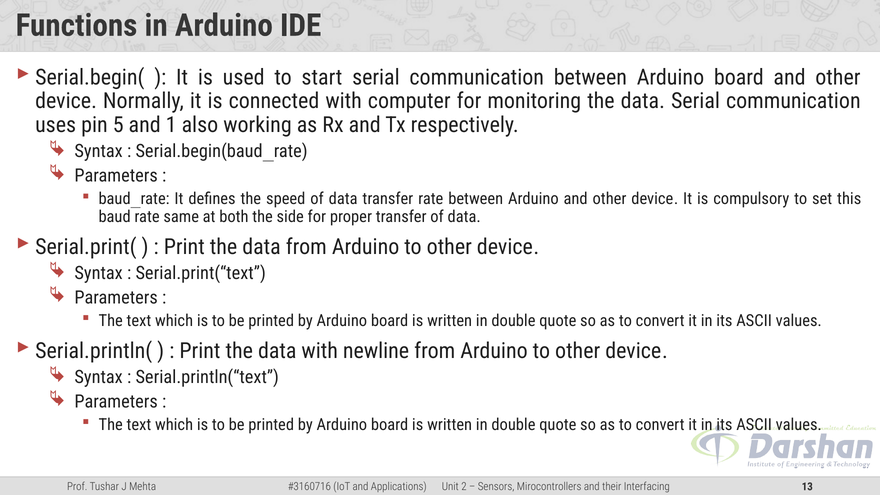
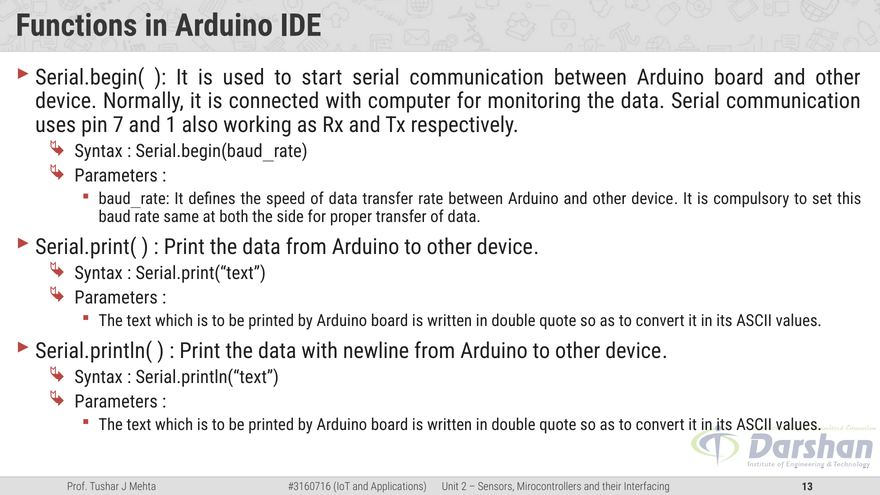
5: 5 -> 7
